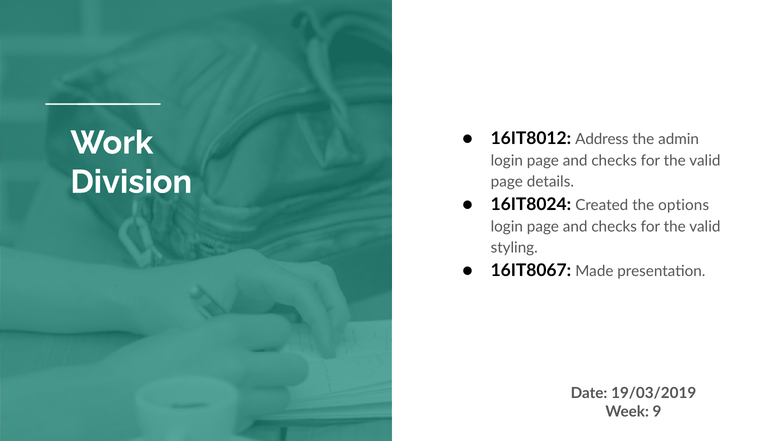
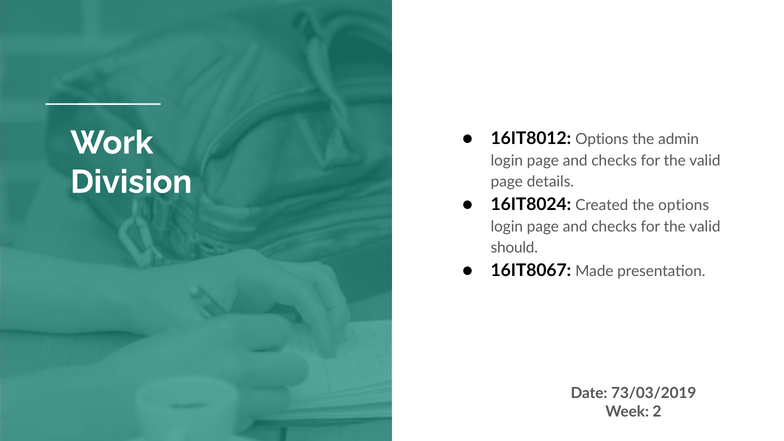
16IT8012 Address: Address -> Options
styling: styling -> should
19/03/2019: 19/03/2019 -> 73/03/2019
9: 9 -> 2
